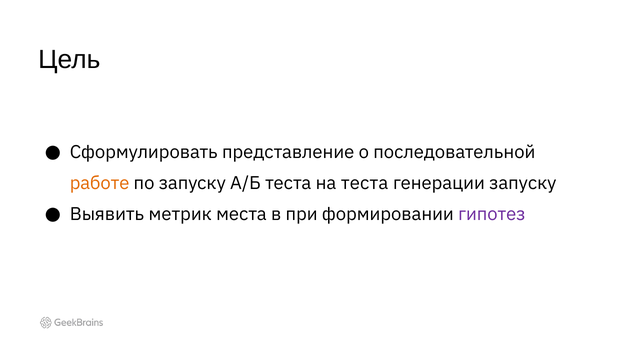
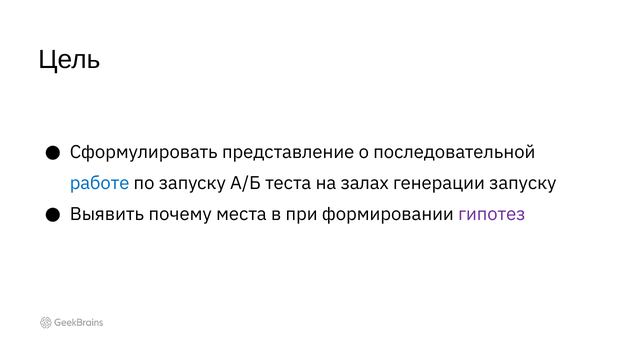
работе colour: orange -> blue
на теста: теста -> залах
метрик: метрик -> почему
